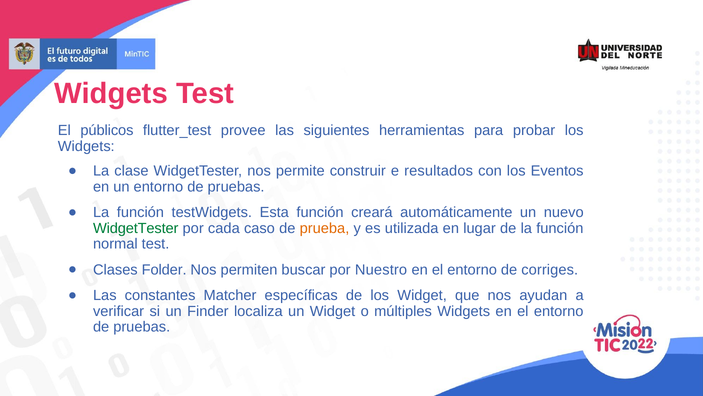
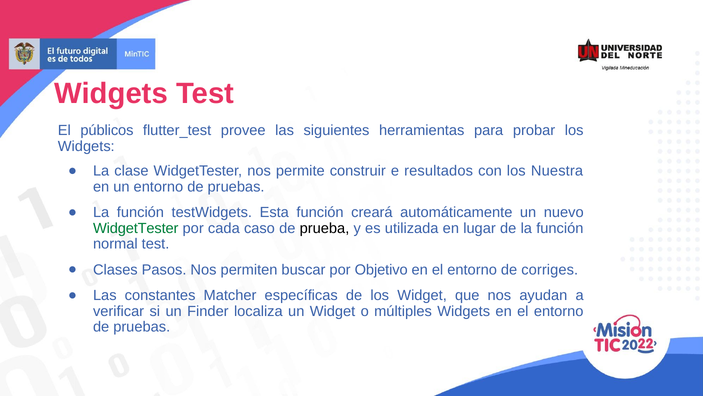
Eventos: Eventos -> Nuestra
prueba colour: orange -> black
Folder: Folder -> Pasos
Nuestro: Nuestro -> Objetivo
